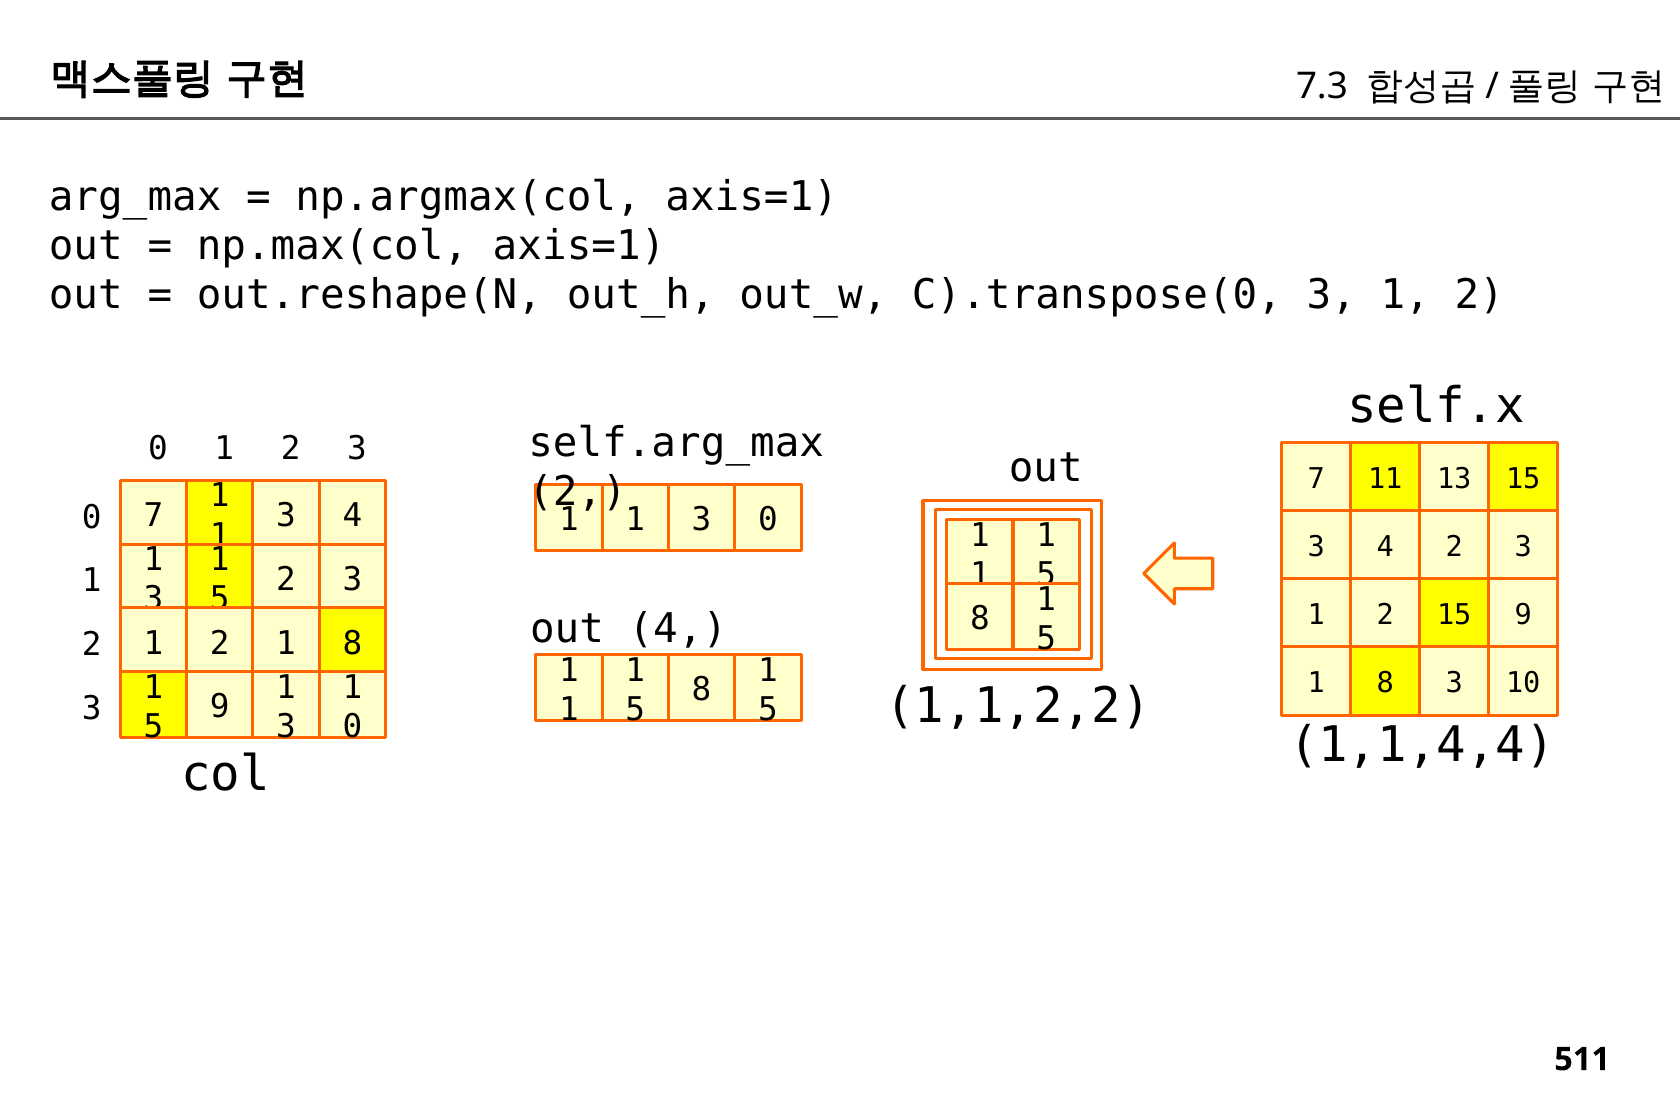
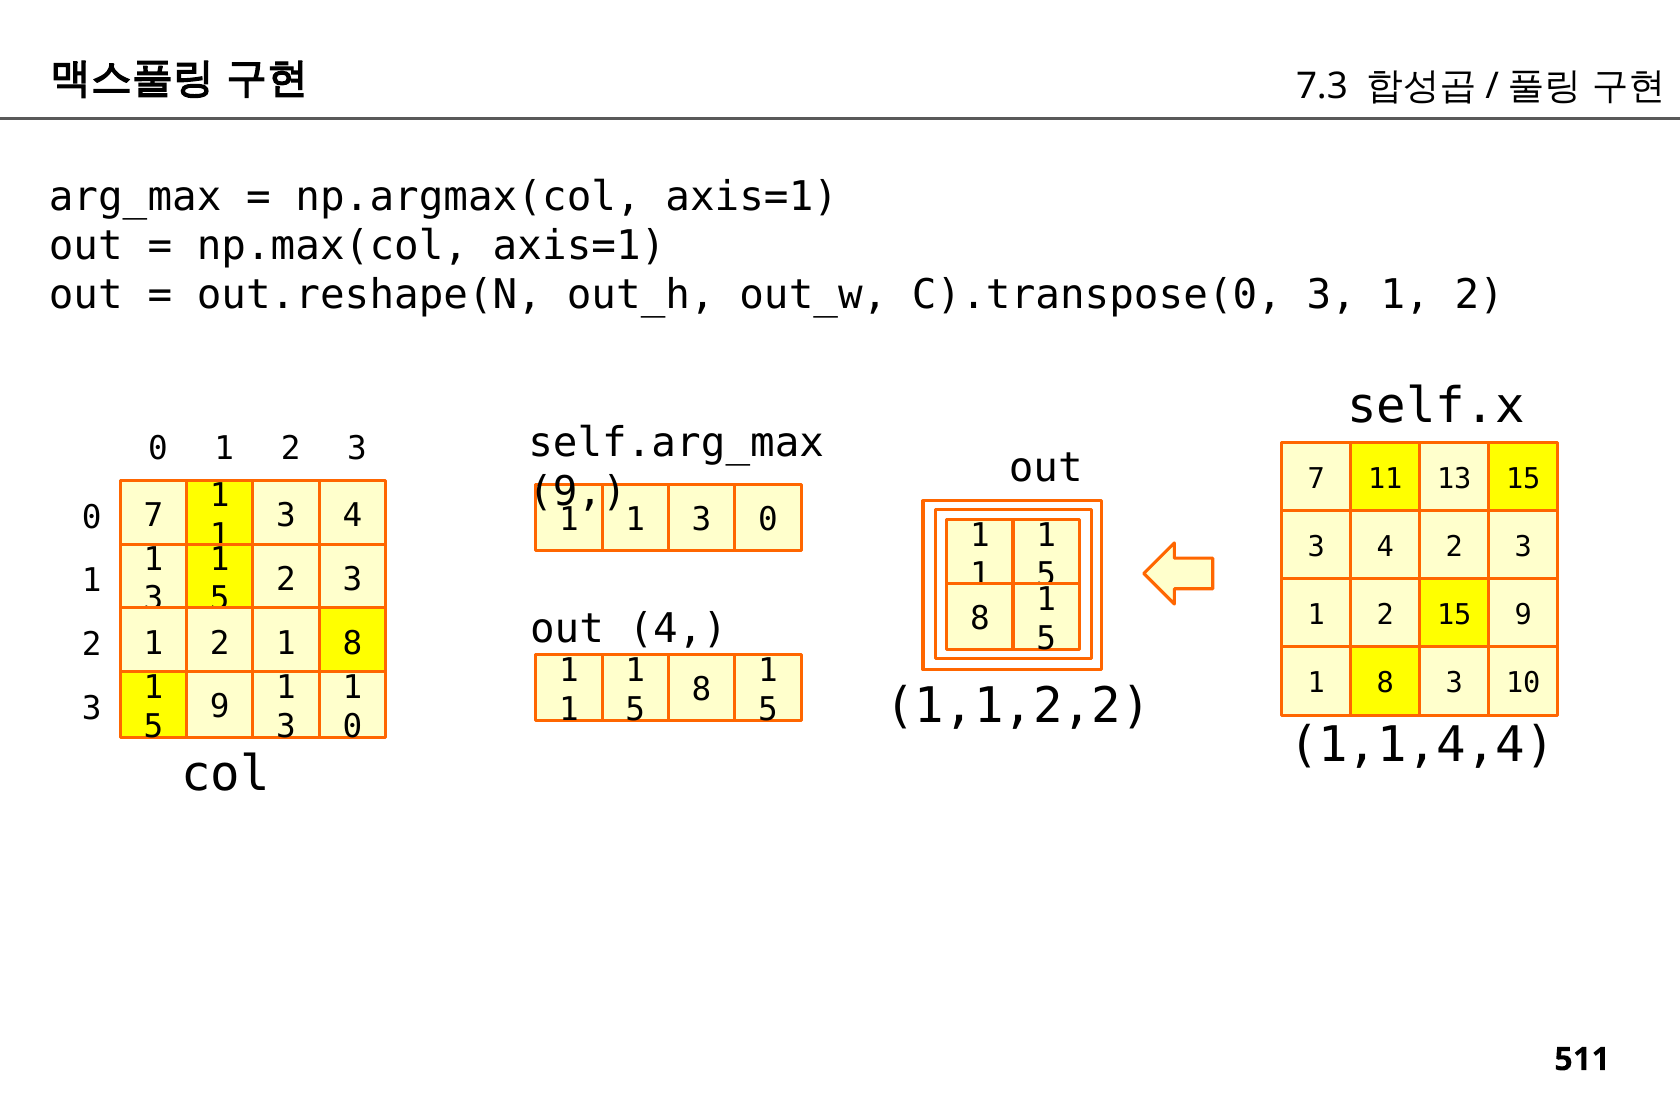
2 at (578, 492): 2 -> 9
